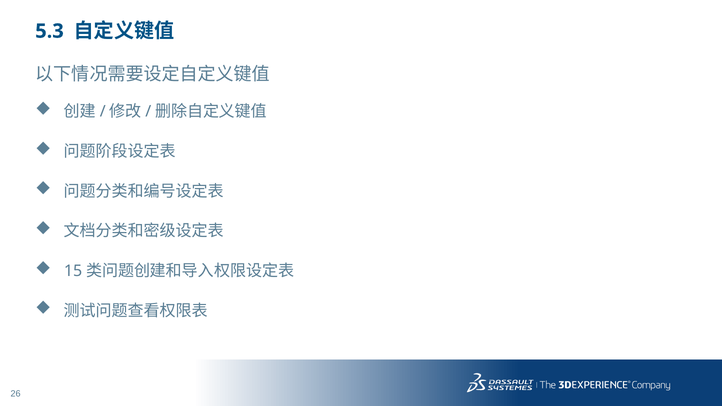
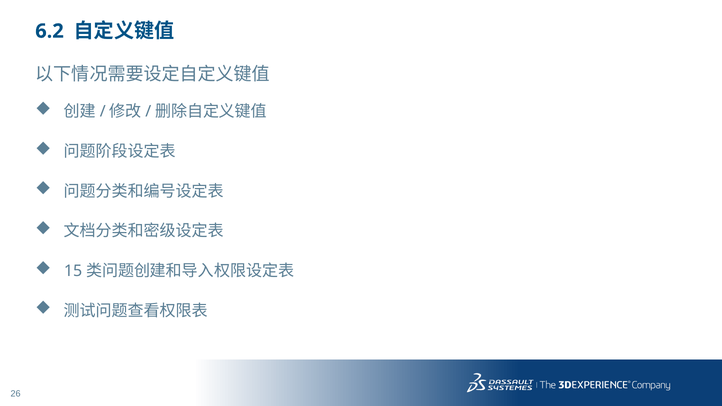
5.3: 5.3 -> 6.2
